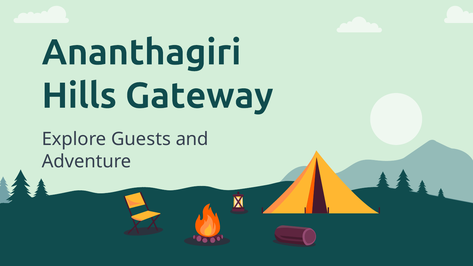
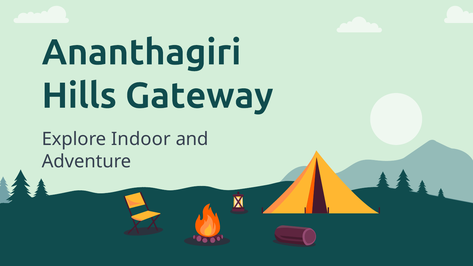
Guests: Guests -> Indoor
